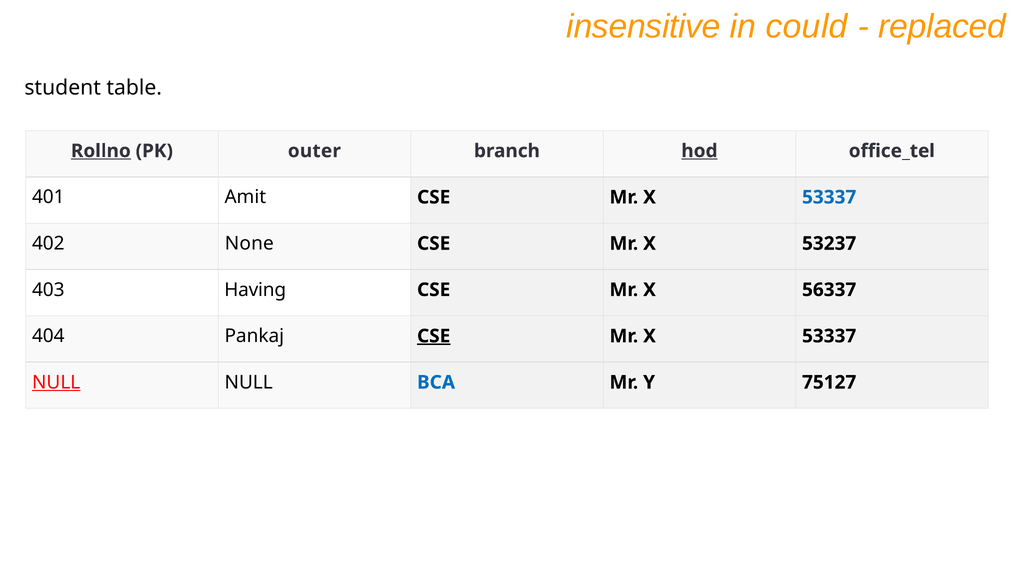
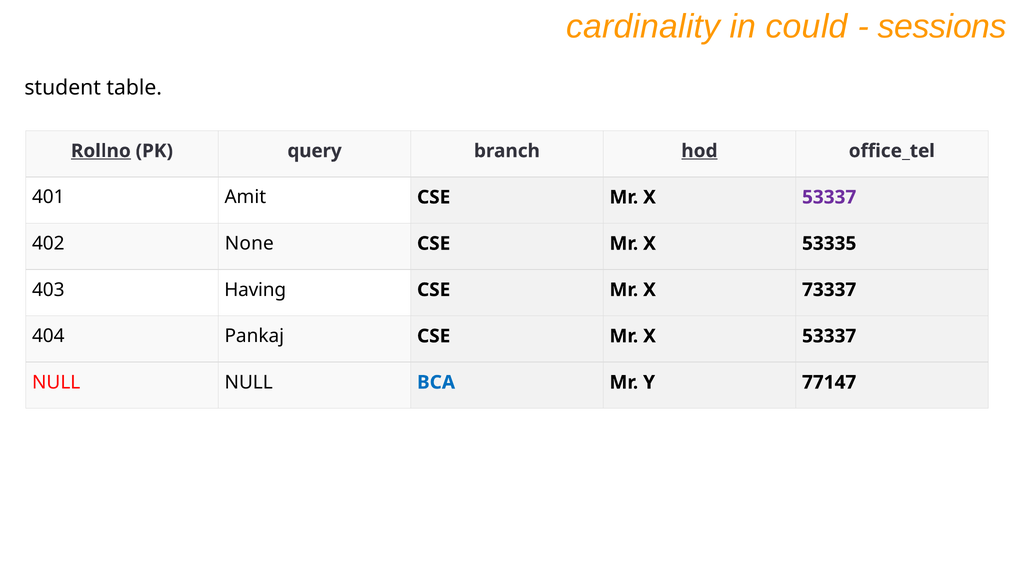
insensitive: insensitive -> cardinality
replaced: replaced -> sessions
outer: outer -> query
53337 at (829, 197) colour: blue -> purple
53237: 53237 -> 53335
56337: 56337 -> 73337
CSE at (434, 336) underline: present -> none
NULL at (56, 383) underline: present -> none
75127: 75127 -> 77147
